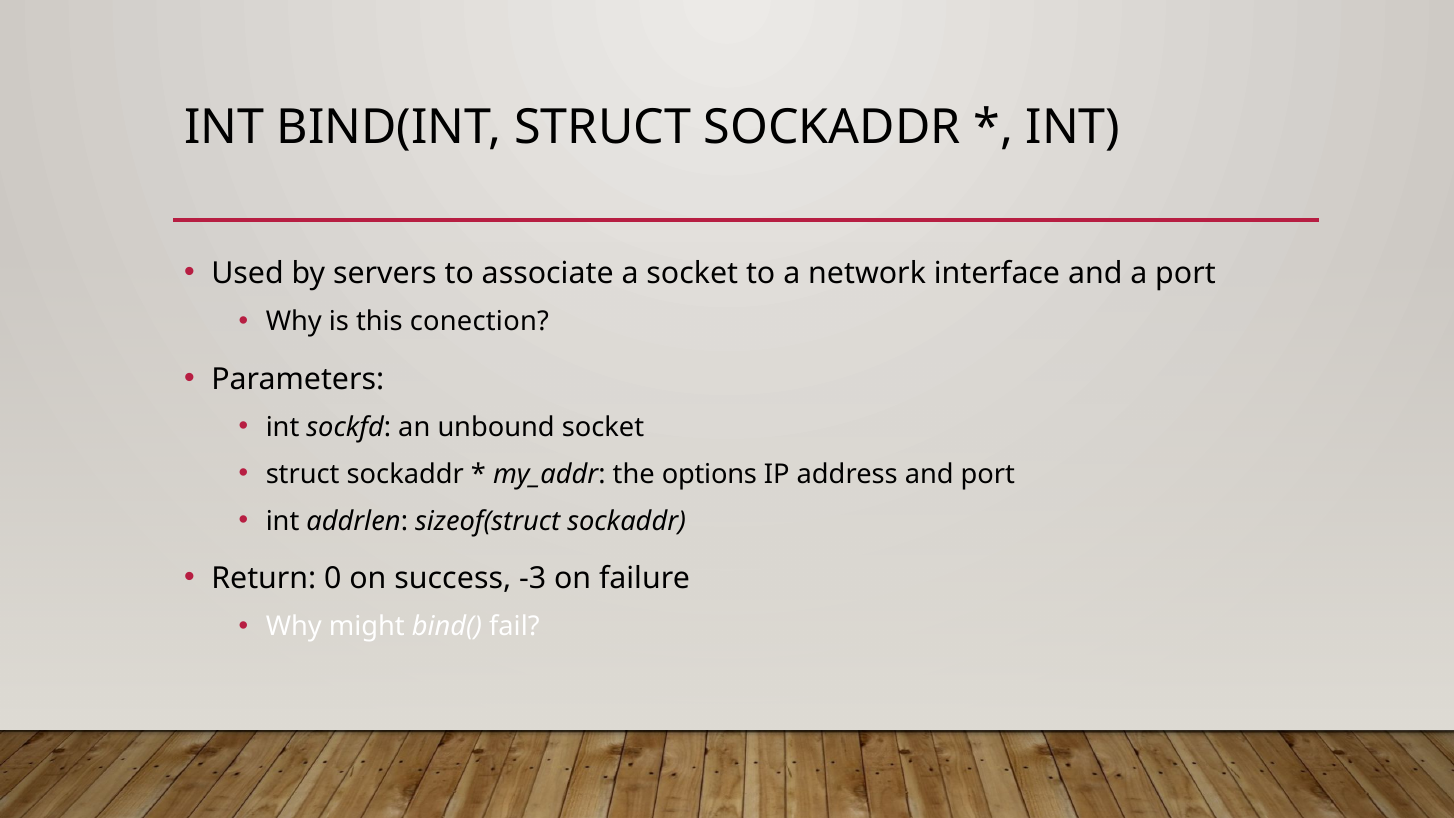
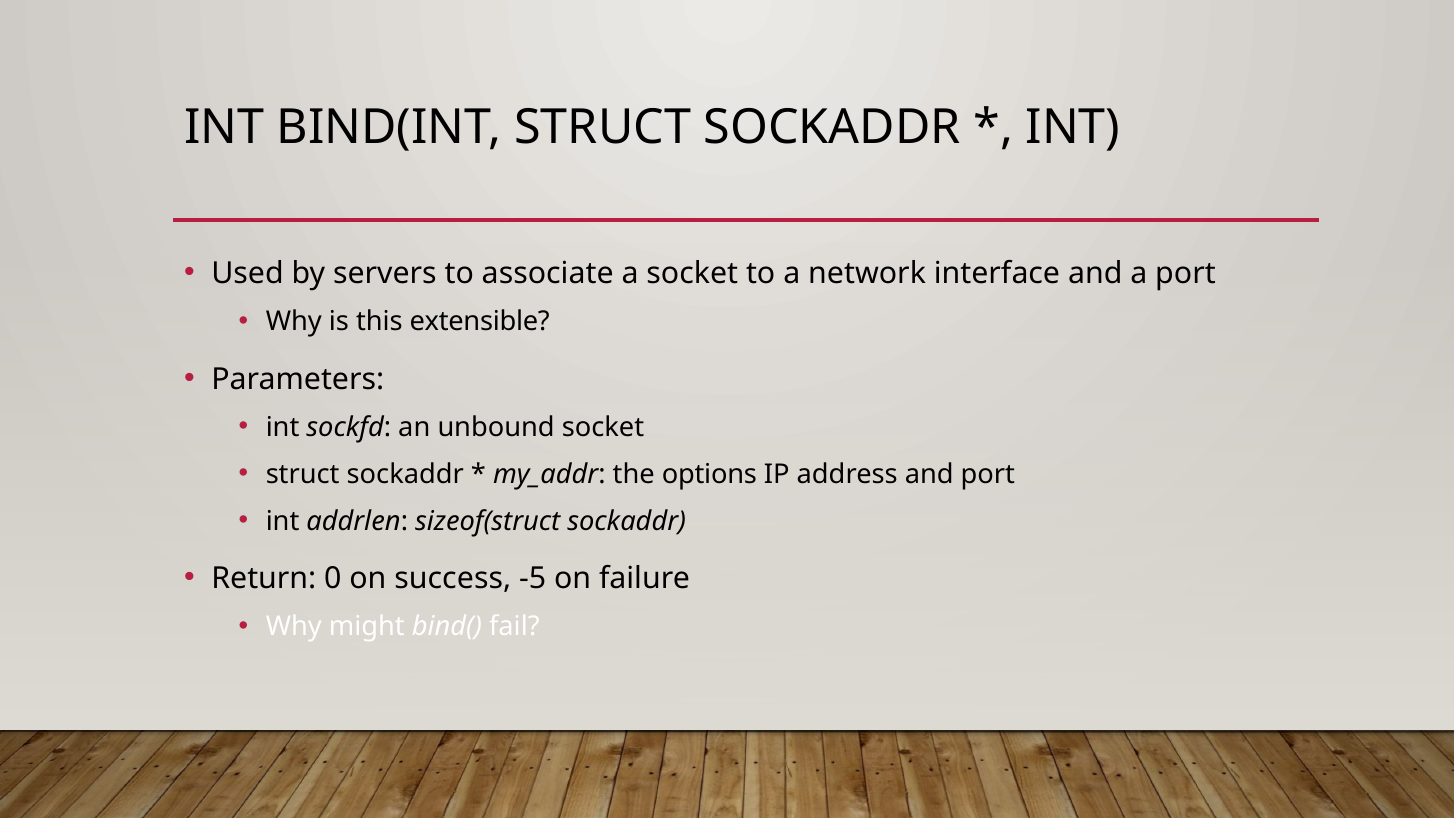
conection: conection -> extensible
-3: -3 -> -5
